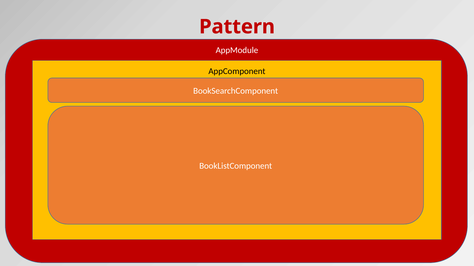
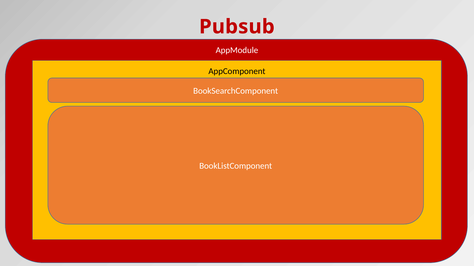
Pattern: Pattern -> Pubsub
